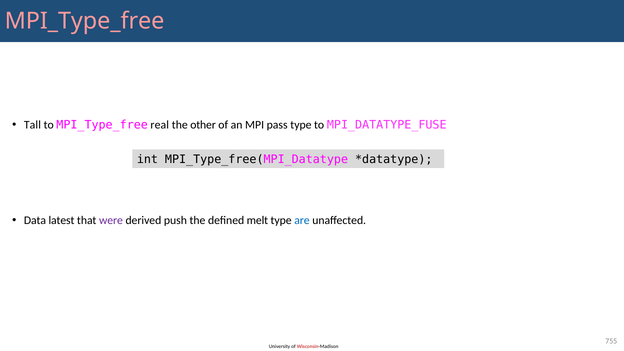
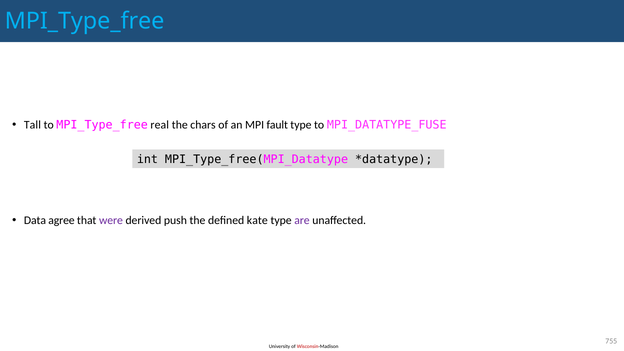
MPI_Type_free at (85, 21) colour: pink -> light blue
other: other -> chars
pass: pass -> fault
latest: latest -> agree
melt: melt -> kate
are colour: blue -> purple
